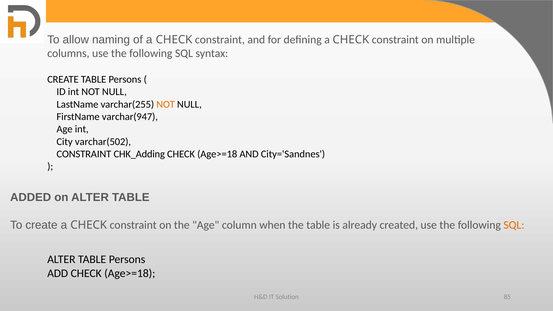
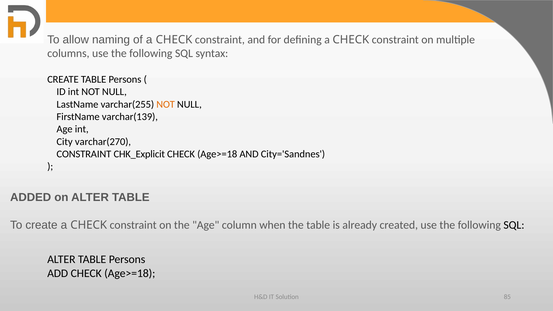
varchar(947: varchar(947 -> varchar(139
varchar(502: varchar(502 -> varchar(270
CHK_Adding: CHK_Adding -> CHK_Explicit
SQL at (514, 225) colour: orange -> black
